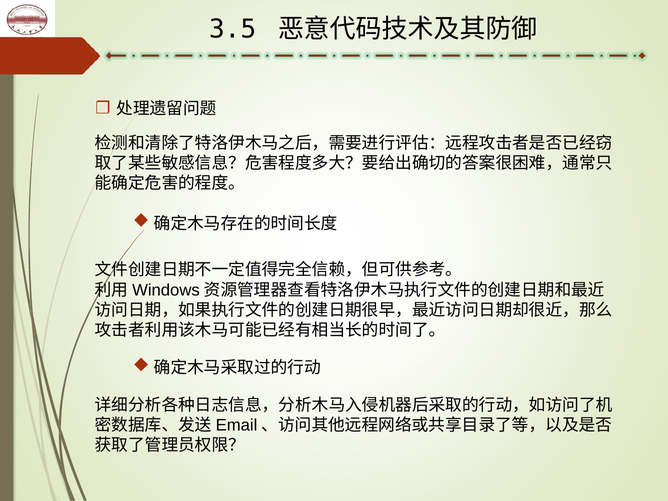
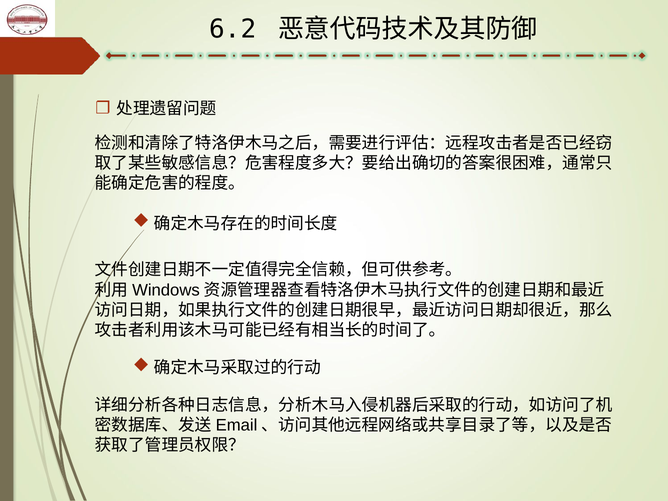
3.5: 3.5 -> 6.2
